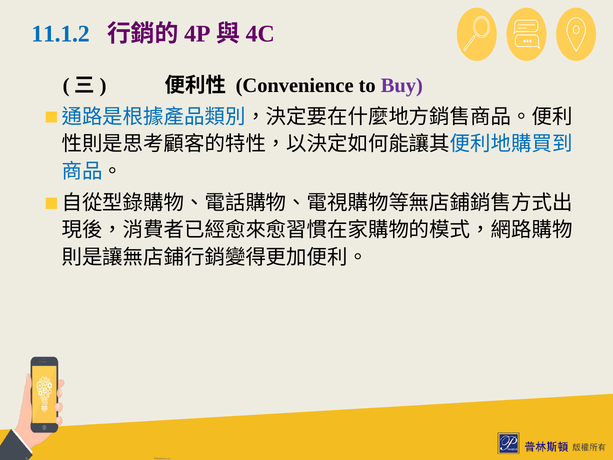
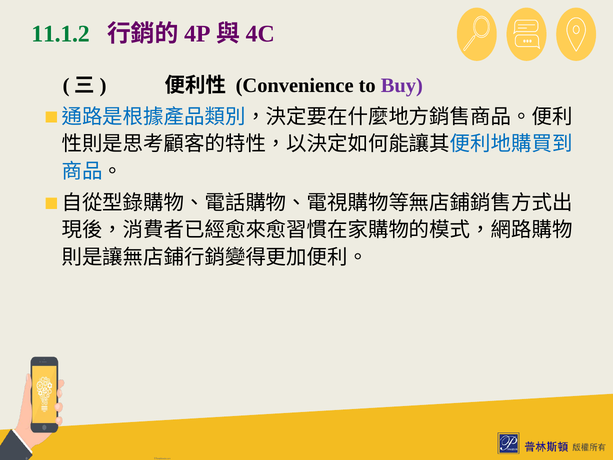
11.1.2 colour: blue -> green
